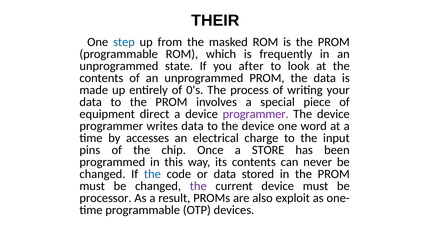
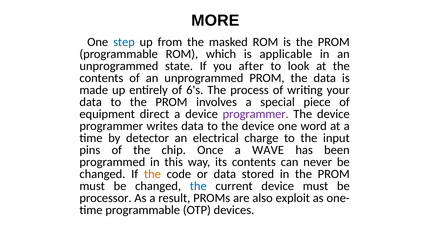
THEIR: THEIR -> MORE
frequently: frequently -> applicable
0's: 0's -> 6's
accesses: accesses -> detector
STORE: STORE -> WAVE
the at (152, 174) colour: blue -> orange
the at (198, 186) colour: purple -> blue
